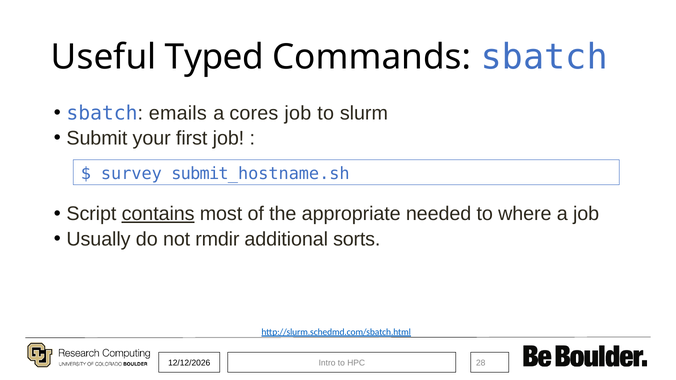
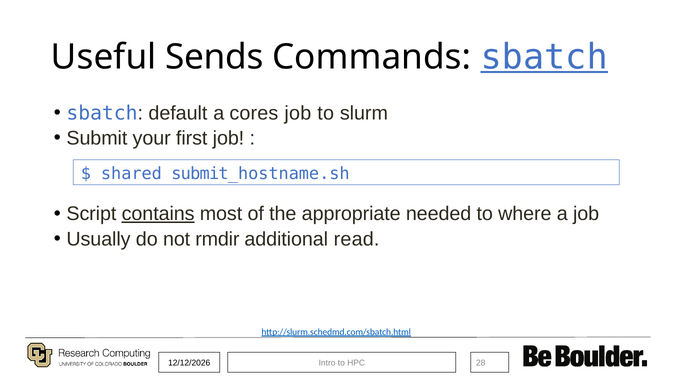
Typed: Typed -> Sends
sbatch at (544, 57) underline: none -> present
emails: emails -> default
survey: survey -> shared
sorts: sorts -> read
